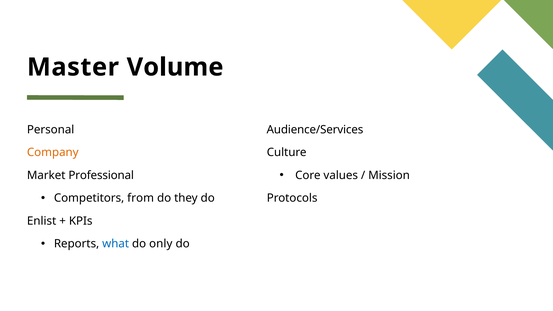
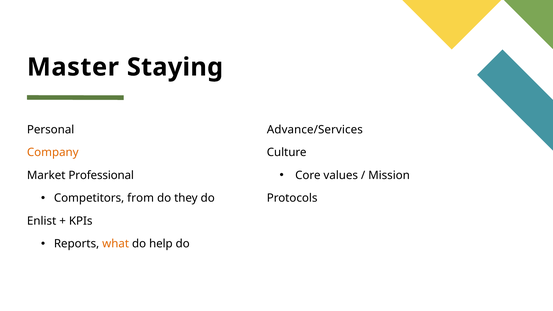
Volume: Volume -> Staying
Audience/Services: Audience/Services -> Advance/Services
what colour: blue -> orange
only: only -> help
